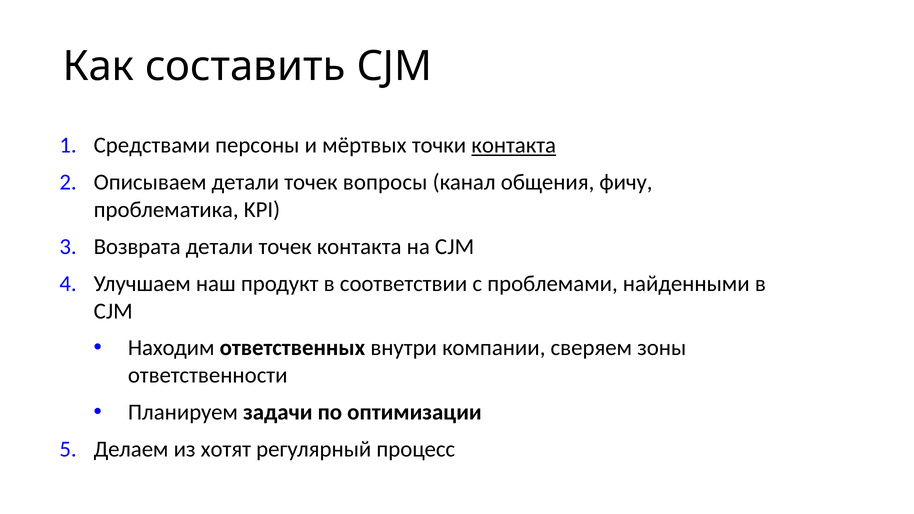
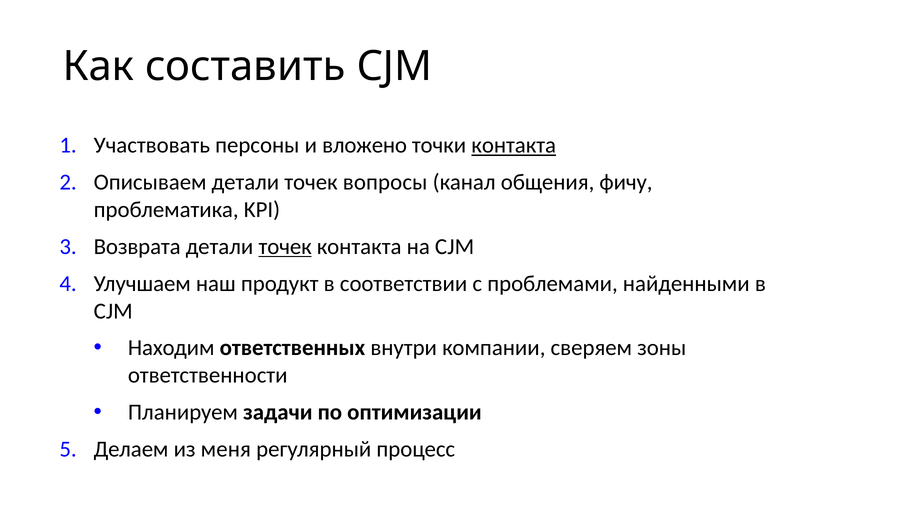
Средствами: Средствами -> Участвовать
мёртвых: мёртвых -> вложено
точек at (285, 247) underline: none -> present
хотят: хотят -> меня
